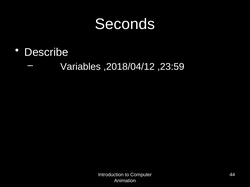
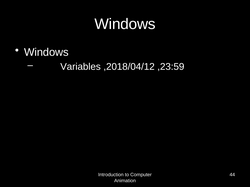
Seconds at (125, 24): Seconds -> Windows
Describe at (46, 52): Describe -> Windows
